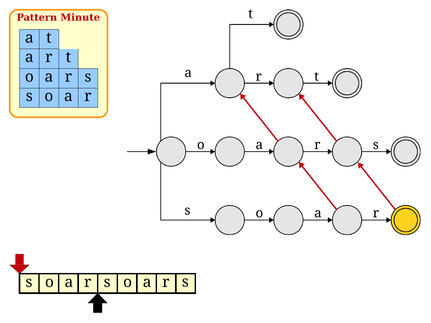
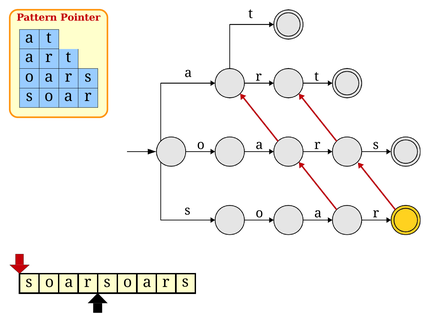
Minute: Minute -> Pointer
